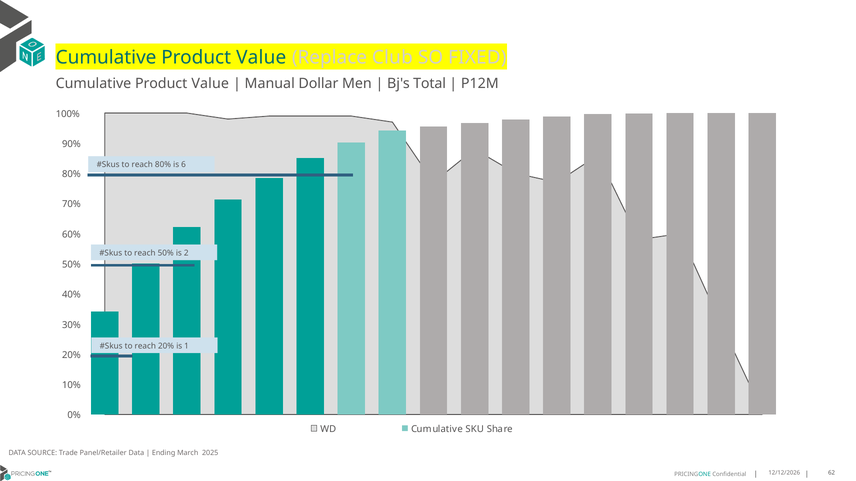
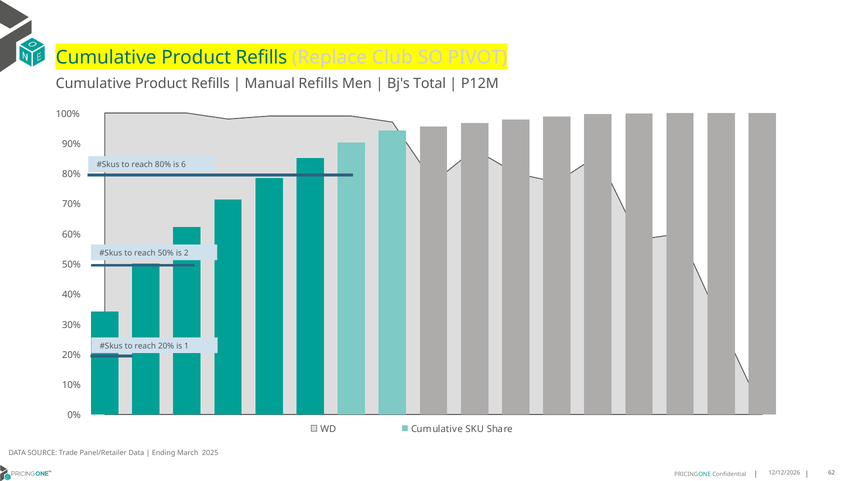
Value at (261, 58): Value -> Refills
FIXED: FIXED -> PIVOT
Value at (210, 83): Value -> Refills
Manual Dollar: Dollar -> Refills
